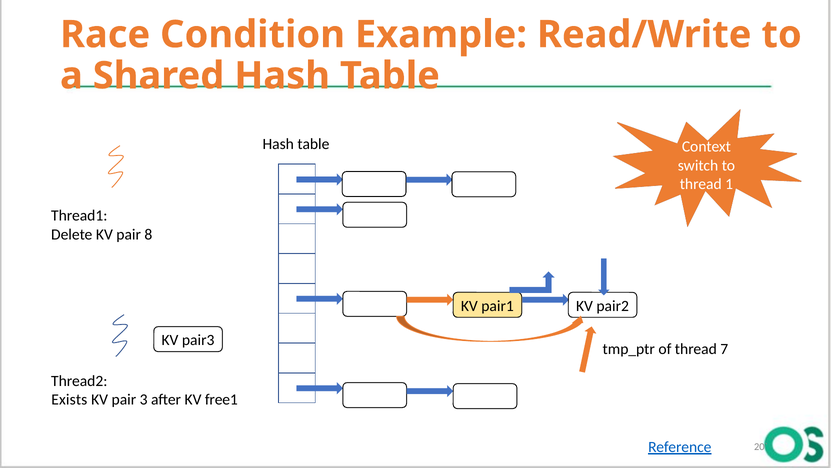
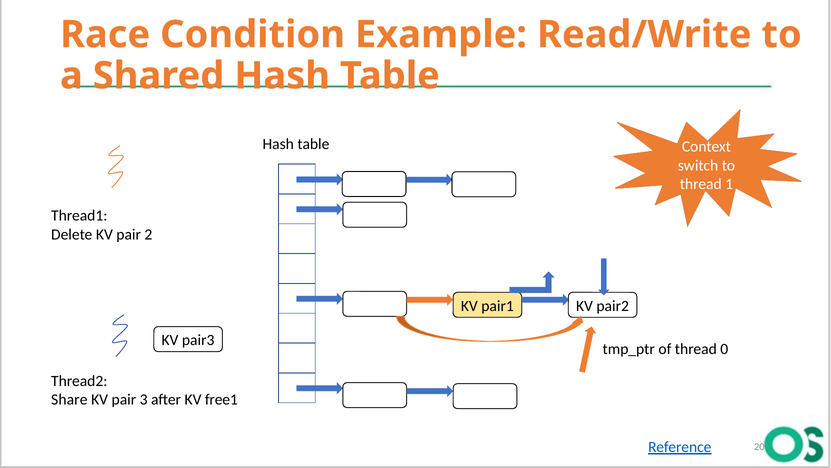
pair 8: 8 -> 2
7: 7 -> 0
Exists: Exists -> Share
